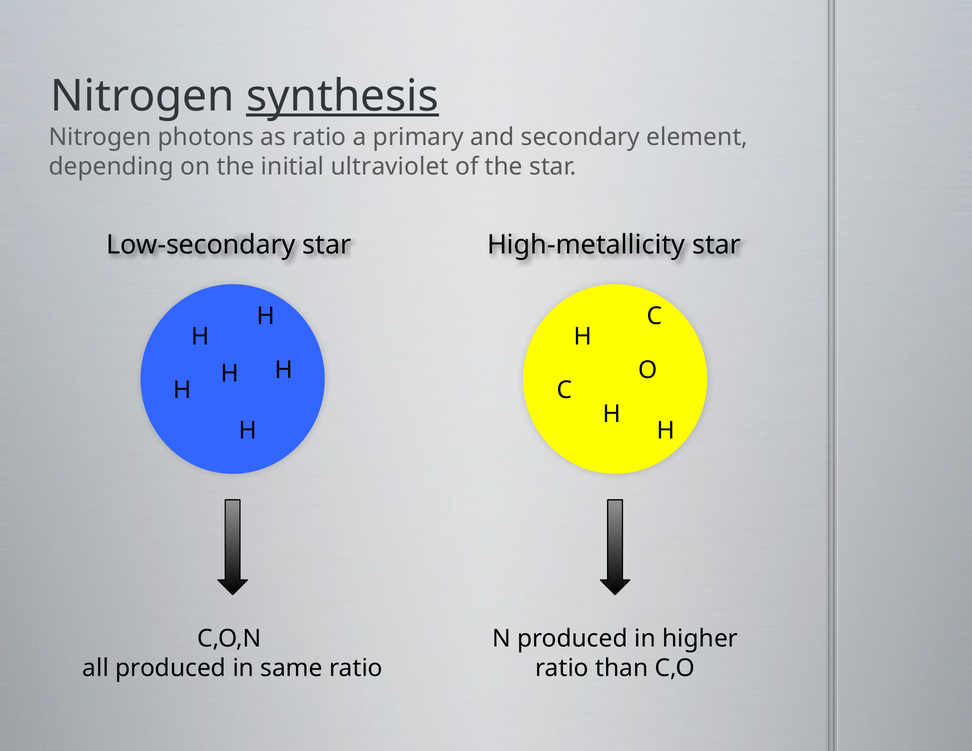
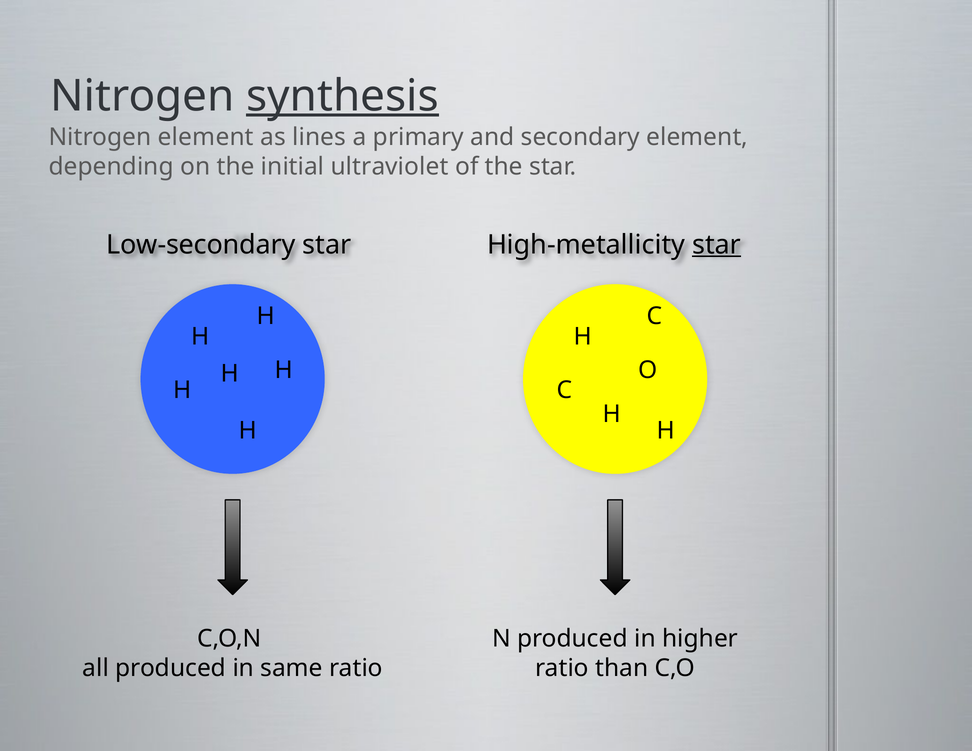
Nitrogen photons: photons -> element
as ratio: ratio -> lines
star at (717, 245) underline: none -> present
